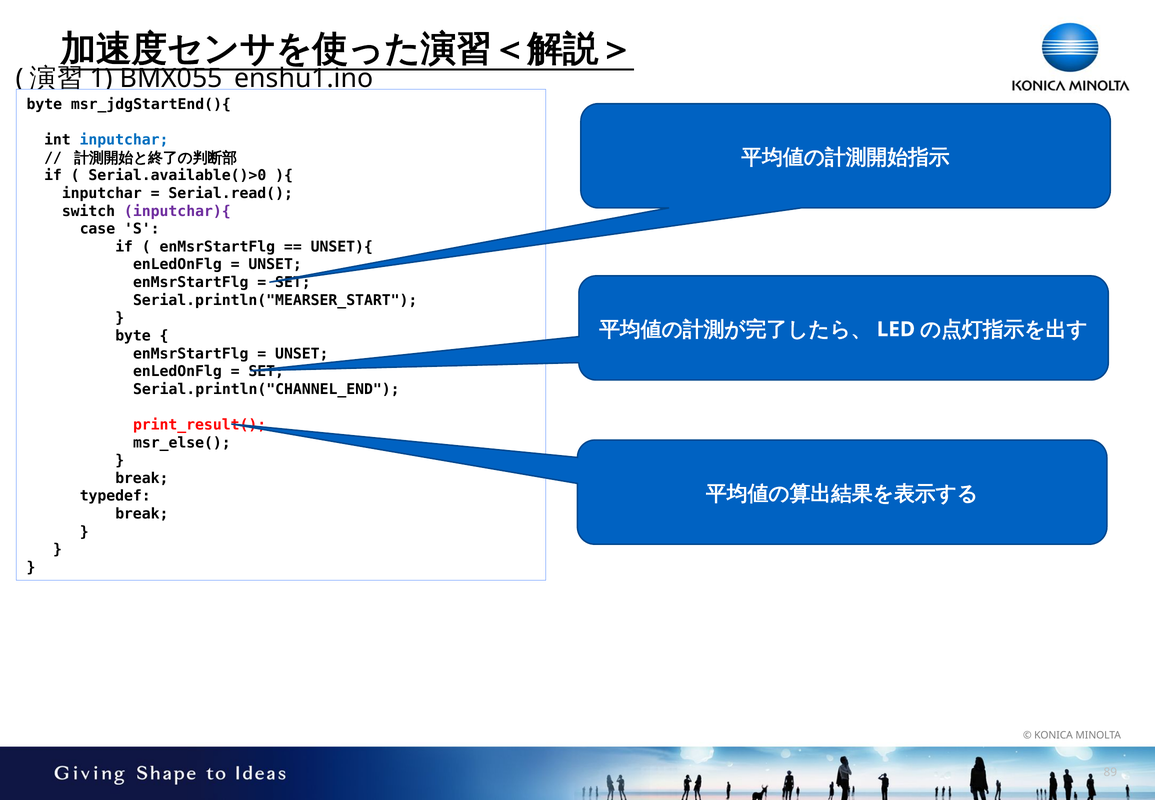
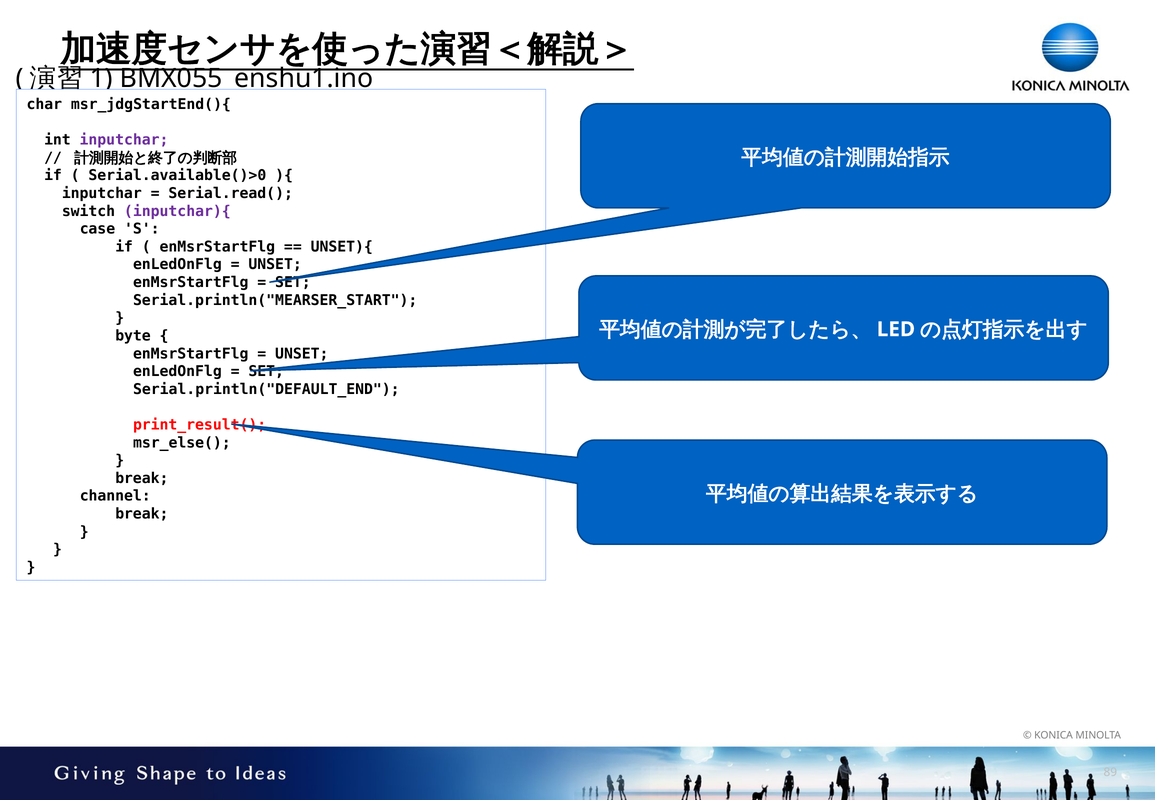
byte at (44, 104): byte -> char
inputchar at (124, 140) colour: blue -> purple
Serial.println("CHANNEL_END: Serial.println("CHANNEL_END -> Serial.println("DEFAULT_END
typedef: typedef -> channel
